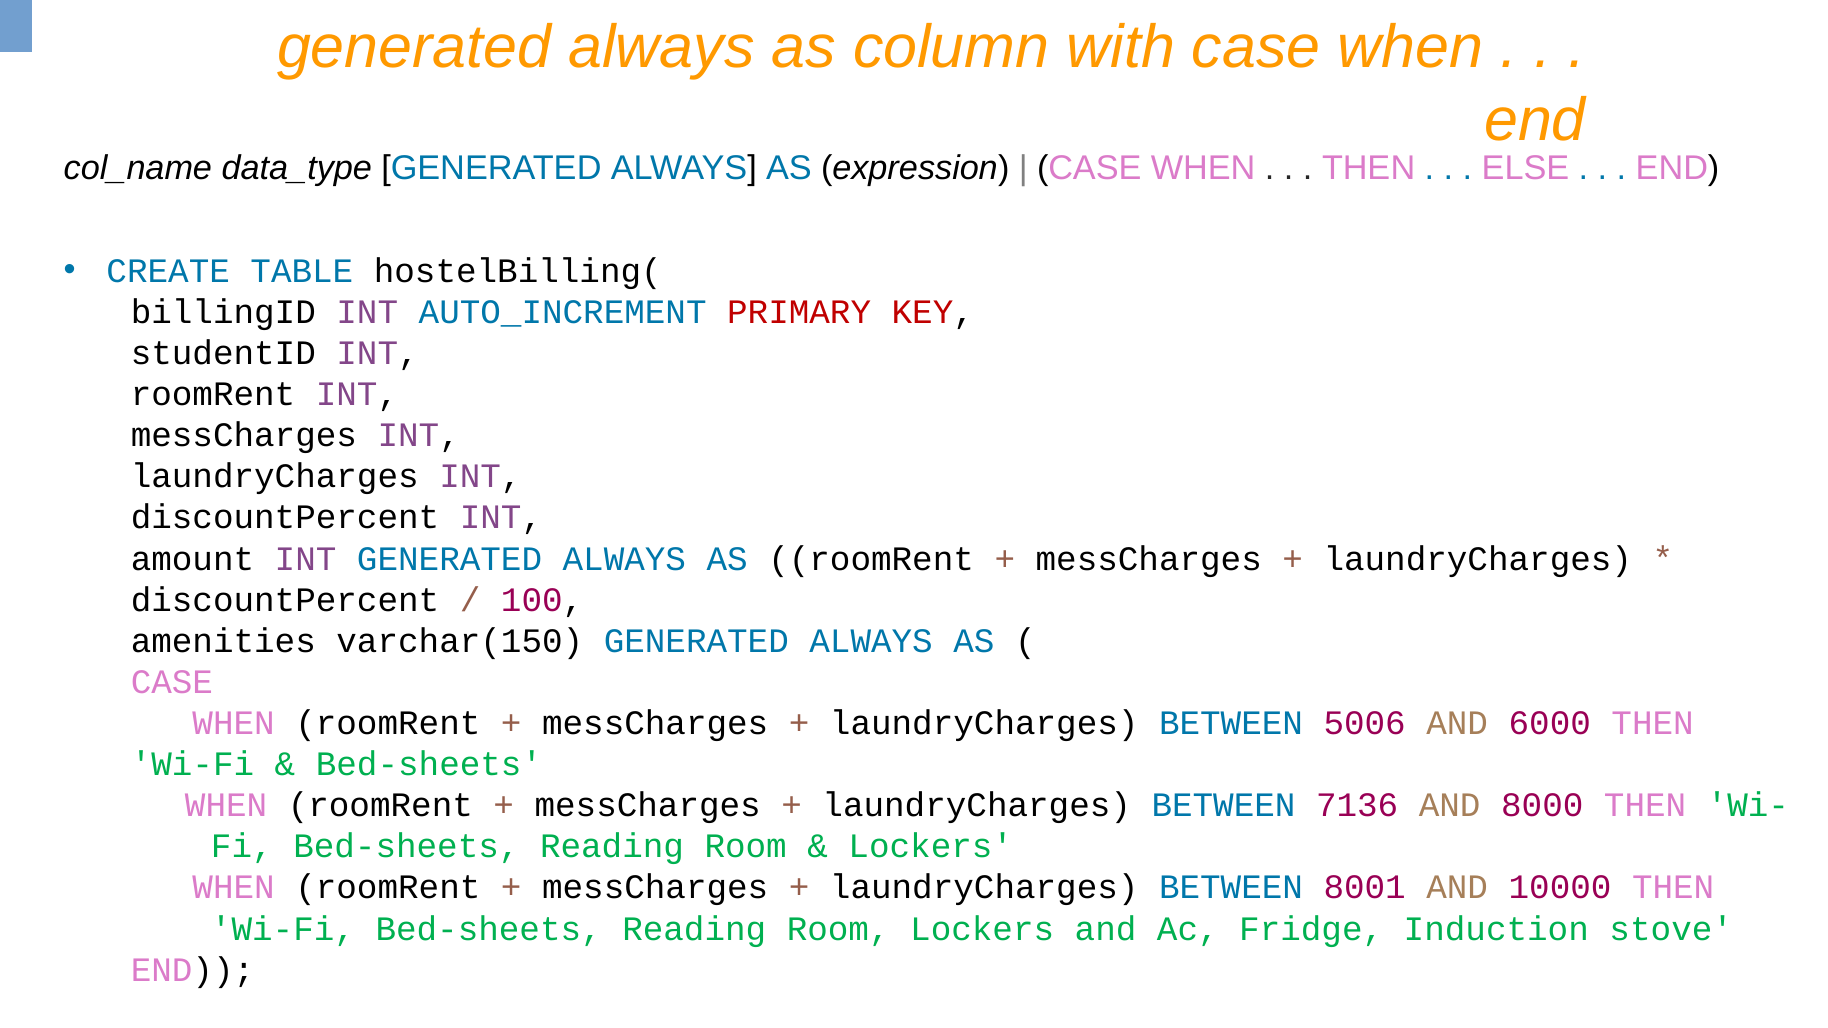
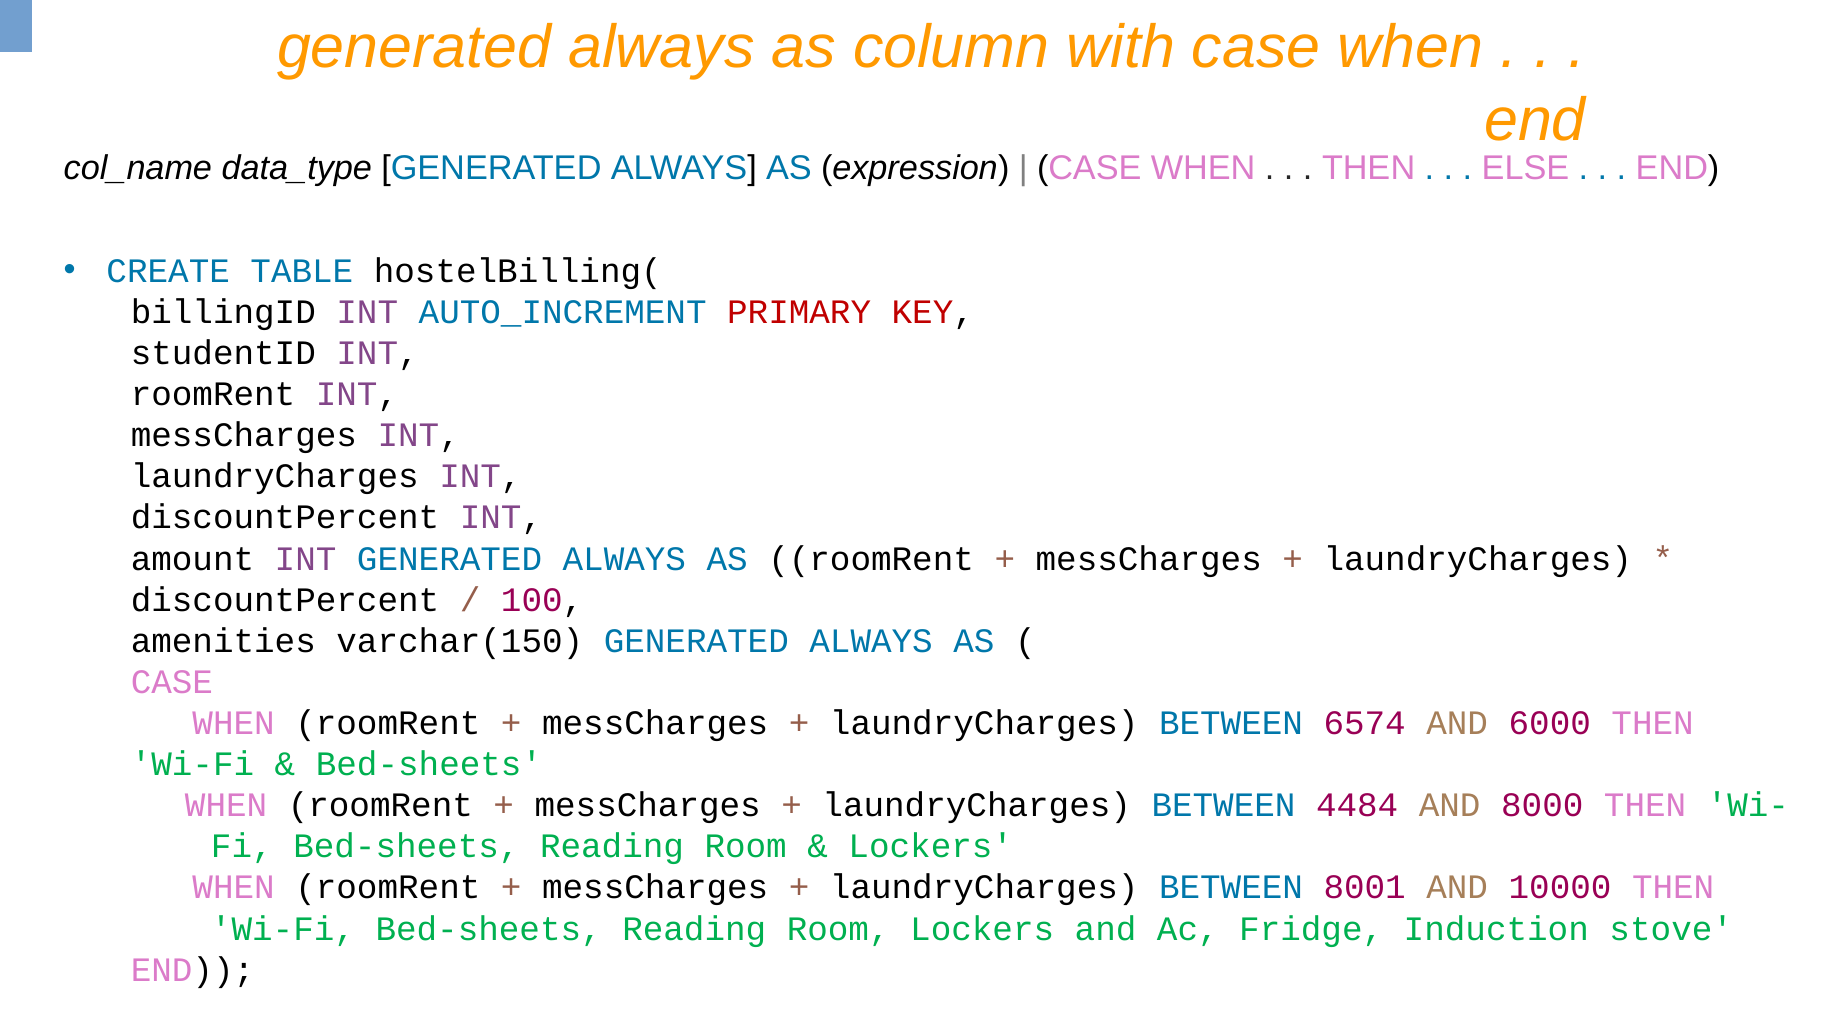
5006: 5006 -> 6574
7136: 7136 -> 4484
